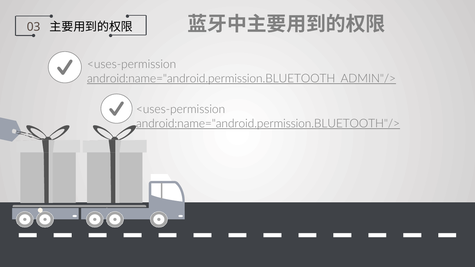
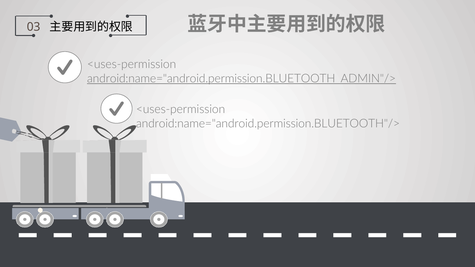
android:name="android.permission.BLUETOOTH"/> underline: present -> none
